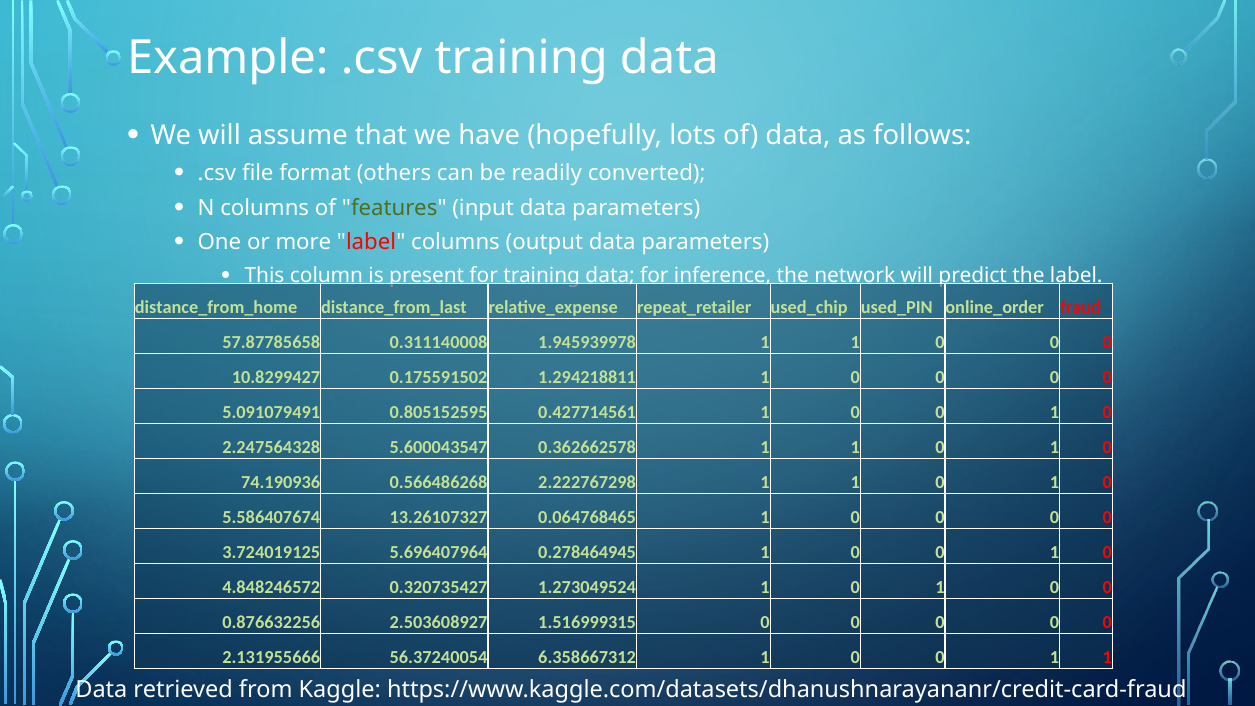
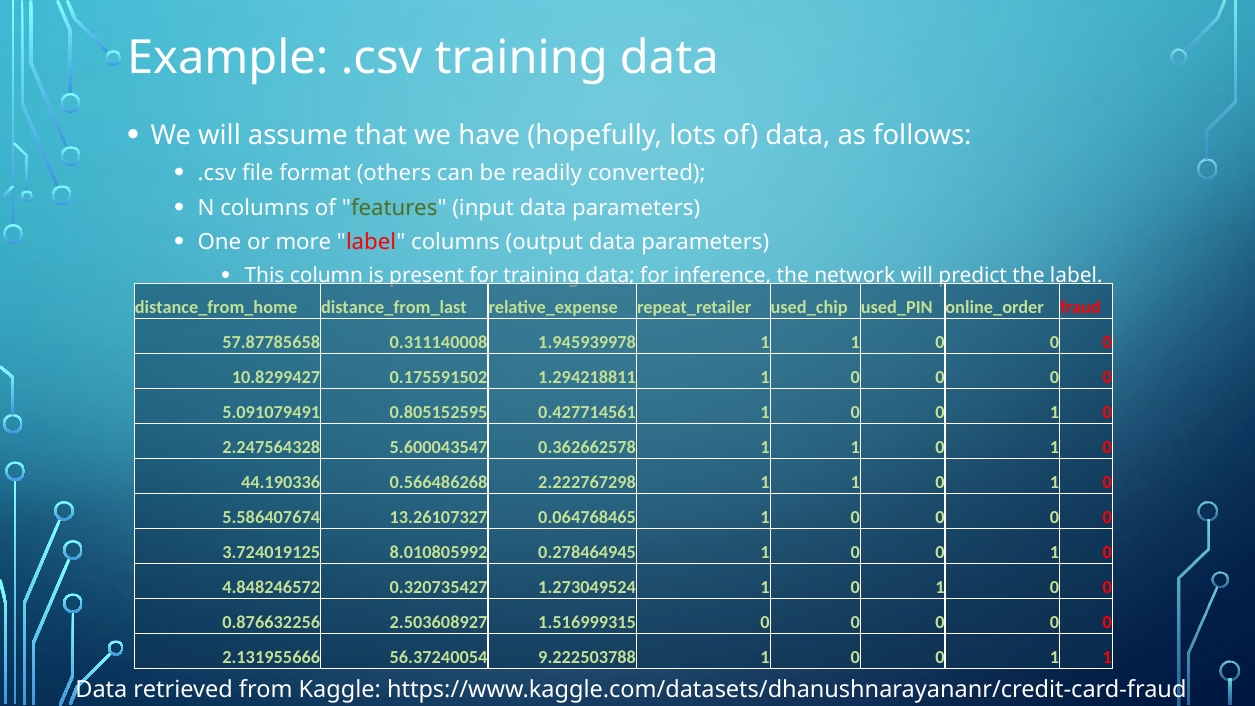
74.190936: 74.190936 -> 44.190336
5.696407964: 5.696407964 -> 8.010805992
6.358667312: 6.358667312 -> 9.222503788
